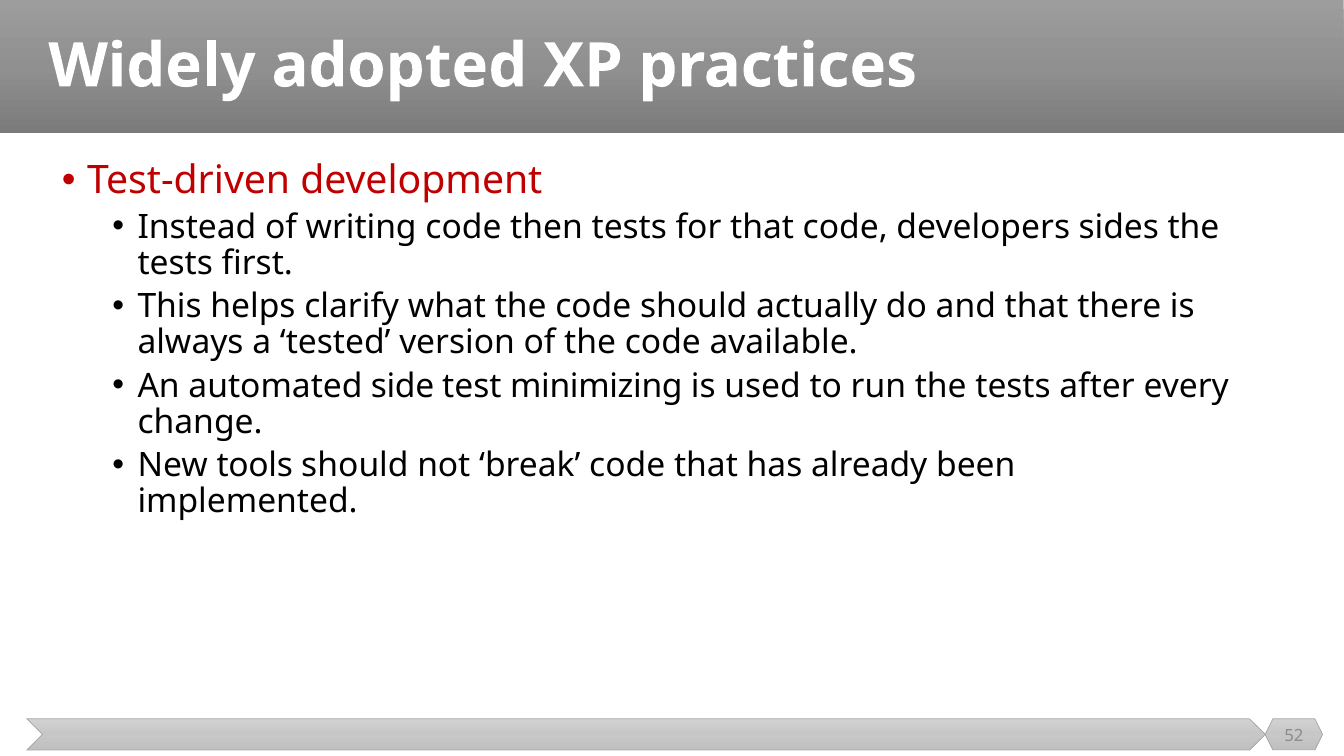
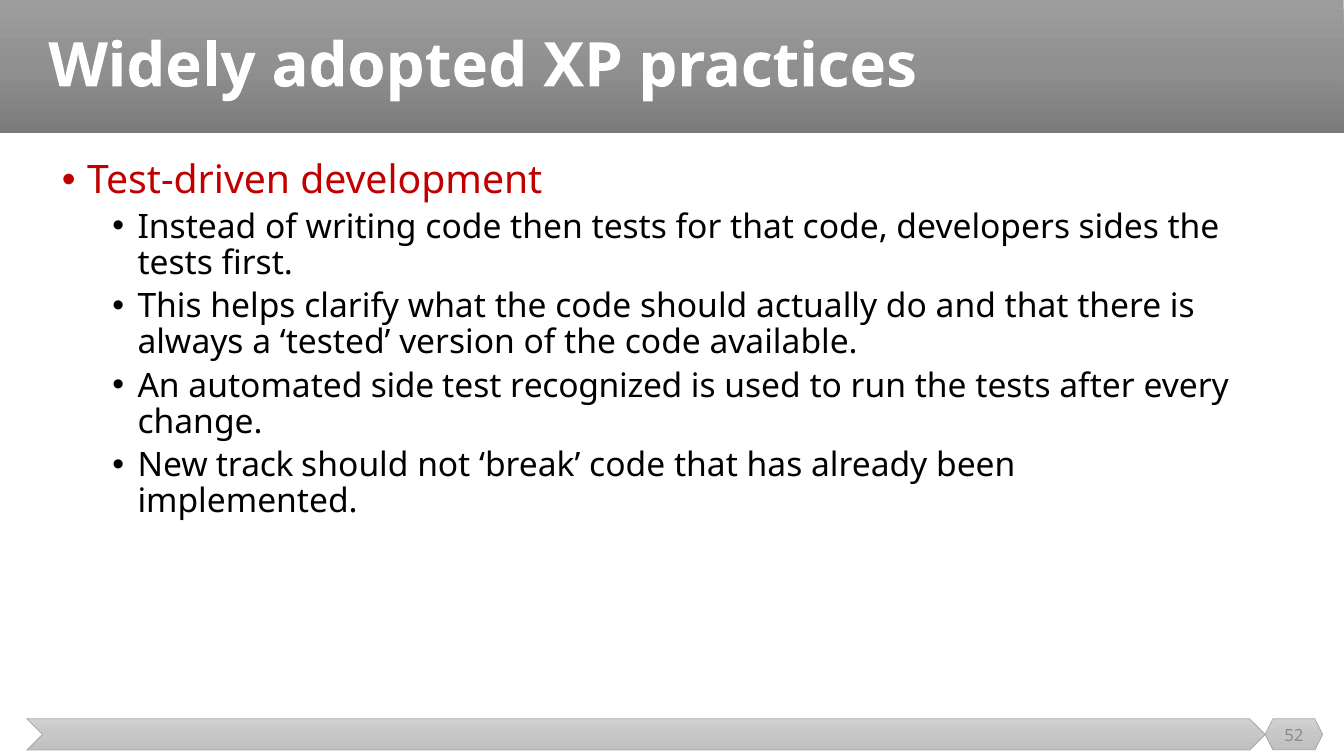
minimizing: minimizing -> recognized
tools: tools -> track
